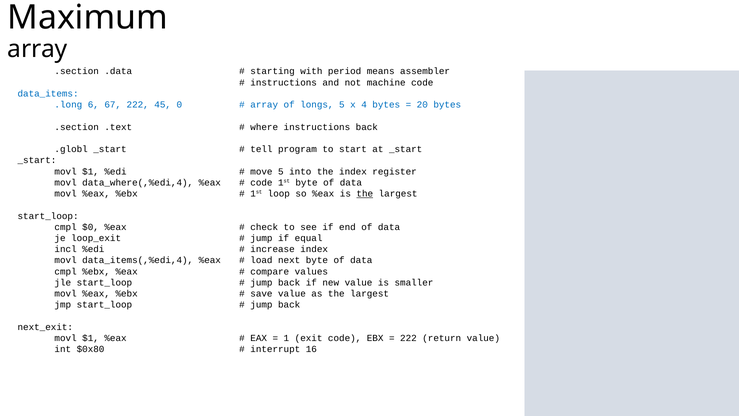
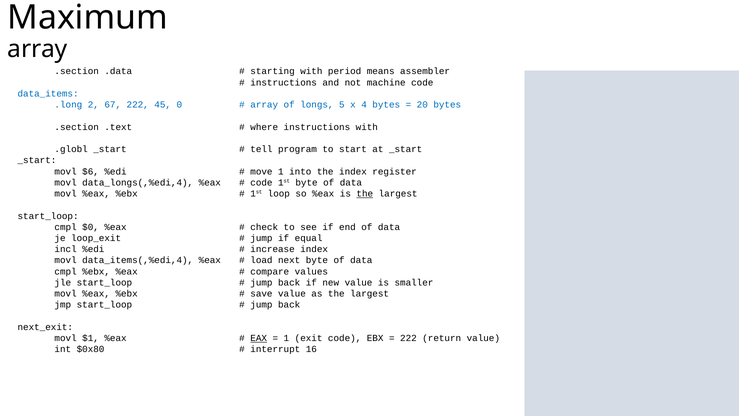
6: 6 -> 2
instructions back: back -> with
$1 at (91, 171): $1 -> $6
move 5: 5 -> 1
data_where(,%edi,4: data_where(,%edi,4 -> data_longs(,%edi,4
EAX underline: none -> present
